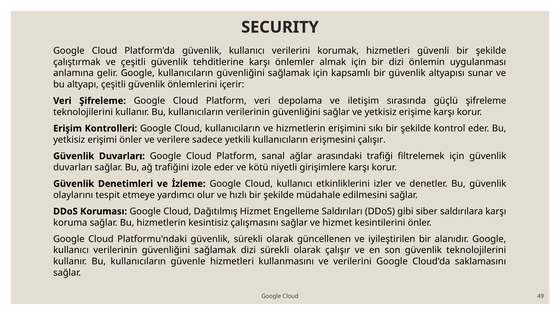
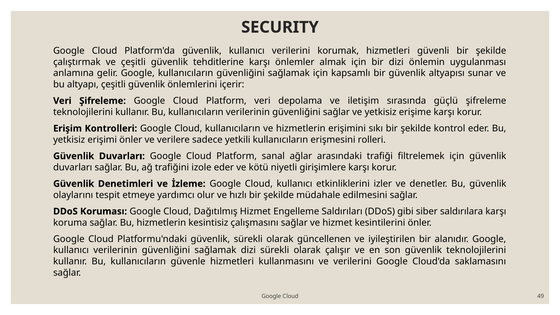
erişmesini çalışır: çalışır -> rolleri
